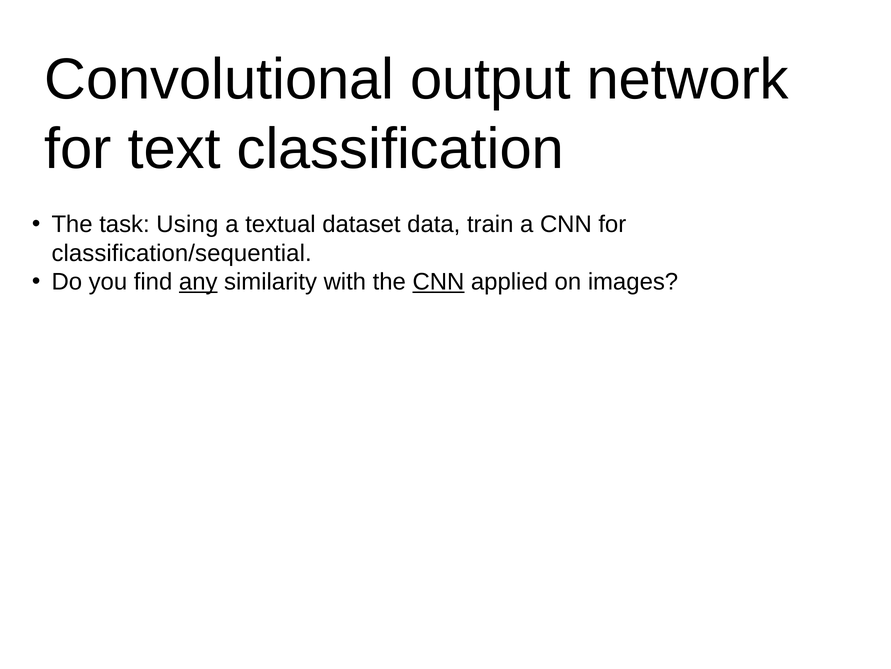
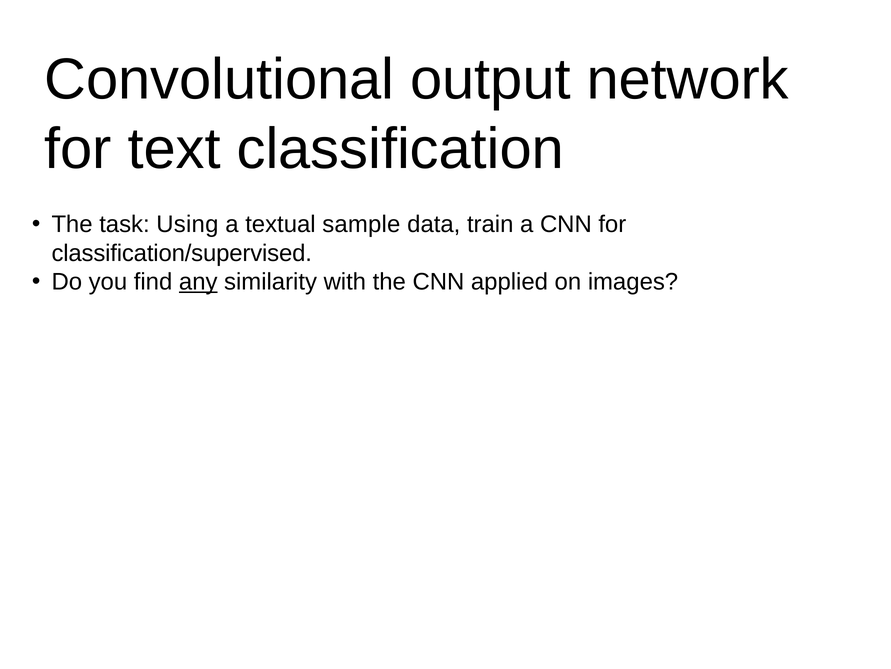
dataset: dataset -> sample
classification/sequential: classification/sequential -> classification/supervised
CNN at (438, 282) underline: present -> none
